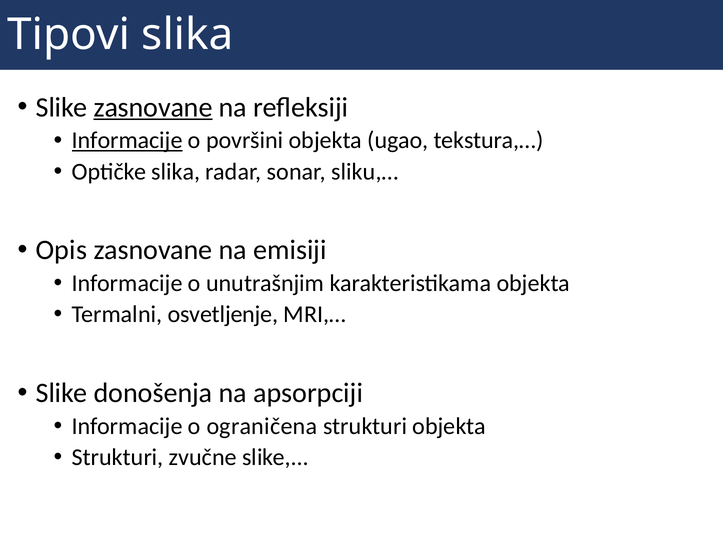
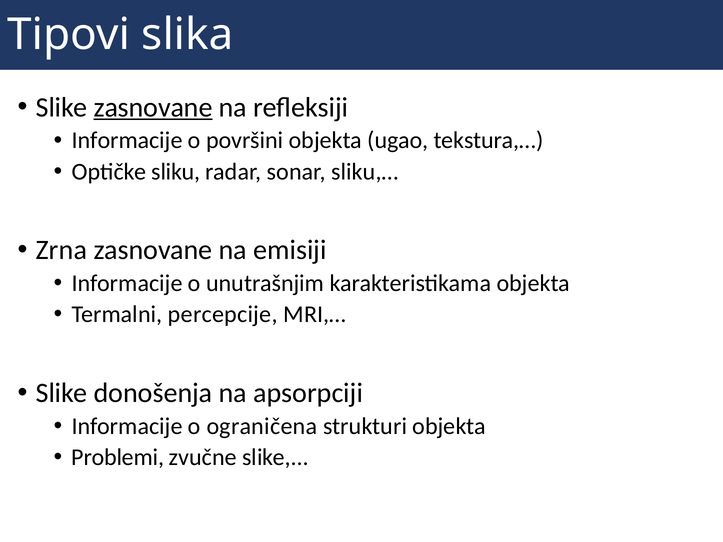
Informacije at (127, 141) underline: present -> none
Optičke slika: slika -> sliku
Opis: Opis -> Zrna
osvetljenje: osvetljenje -> percepcije
Strukturi at (118, 457): Strukturi -> Problemi
